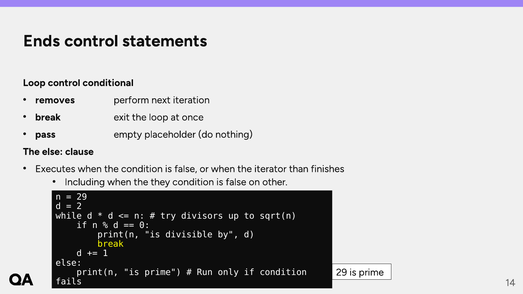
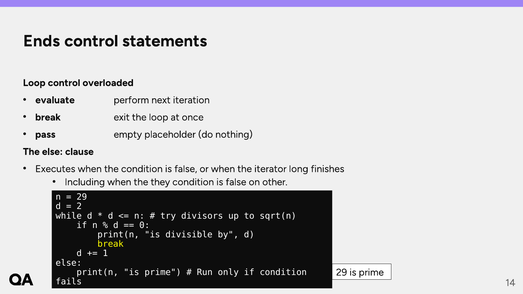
conditional: conditional -> overloaded
removes: removes -> evaluate
than: than -> long
